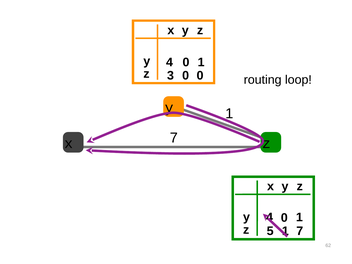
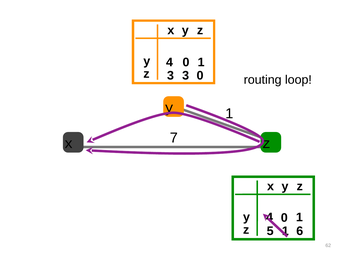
3 0: 0 -> 3
7 at (300, 231): 7 -> 6
